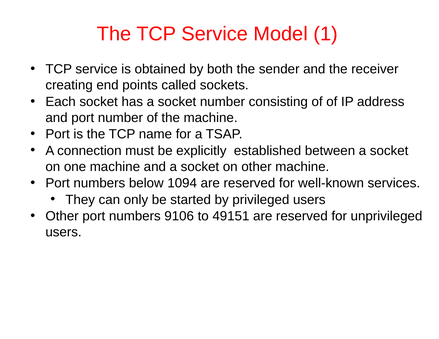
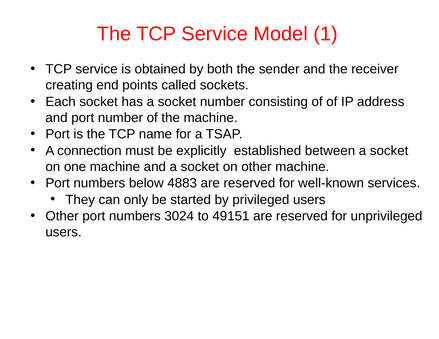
1094: 1094 -> 4883
9106: 9106 -> 3024
